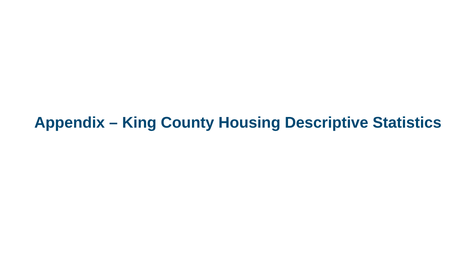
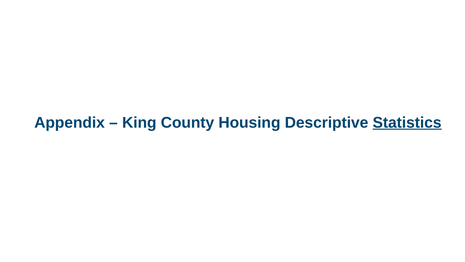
Statistics underline: none -> present
